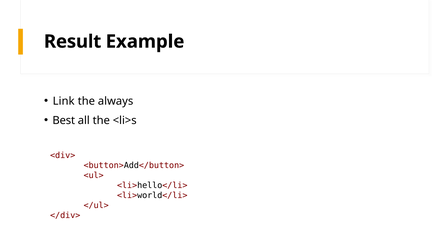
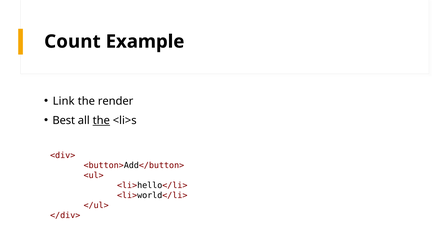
Result: Result -> Count
always: always -> render
the at (101, 120) underline: none -> present
